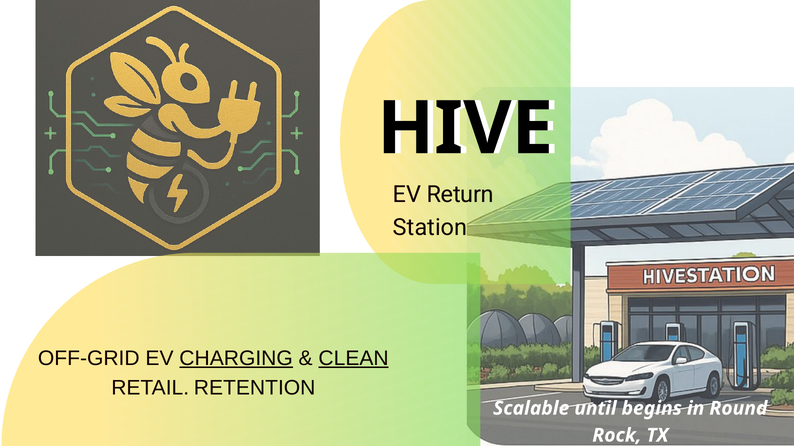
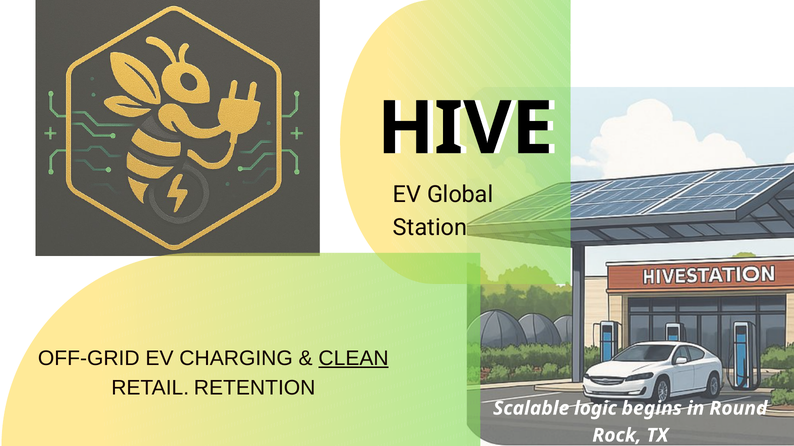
Return: Return -> Global
CHARGING underline: present -> none
until: until -> logic
